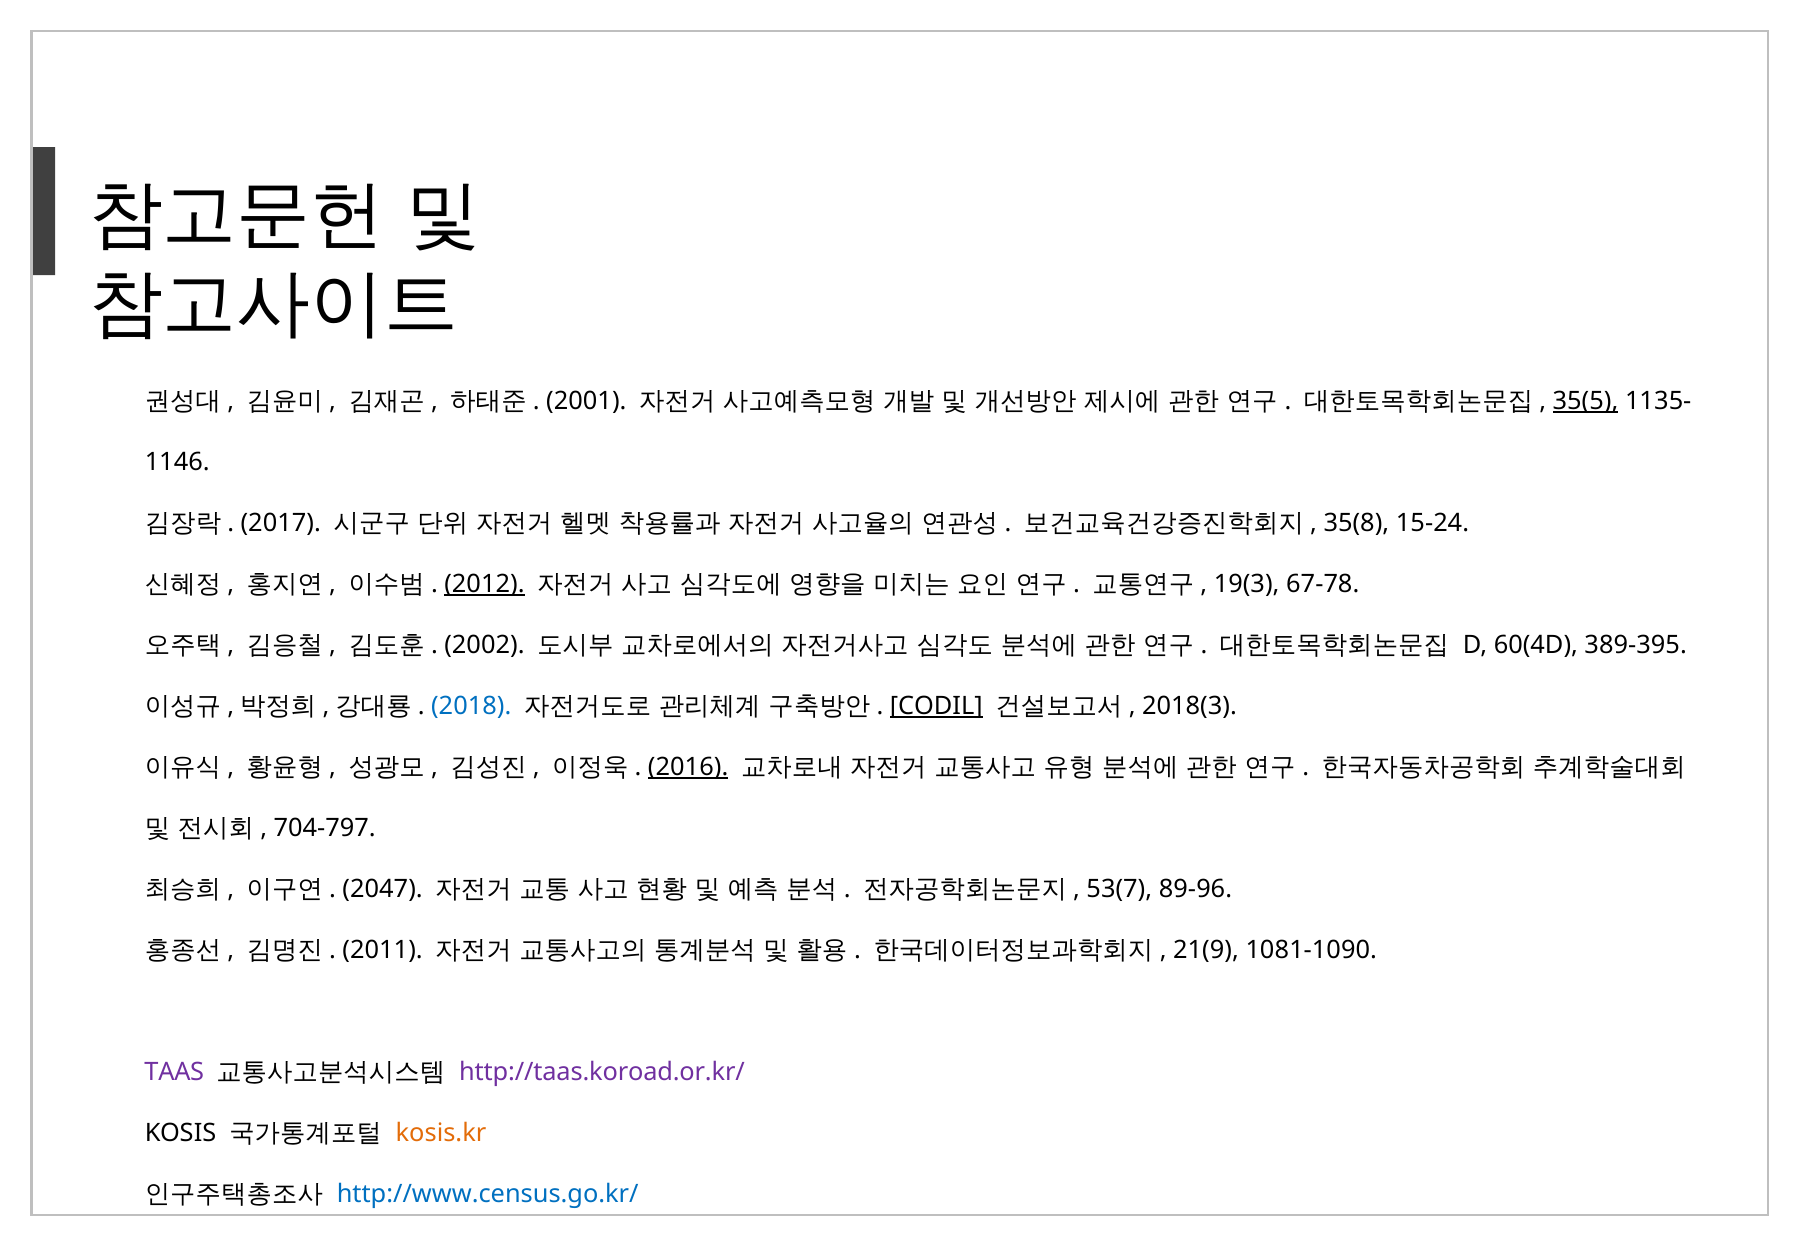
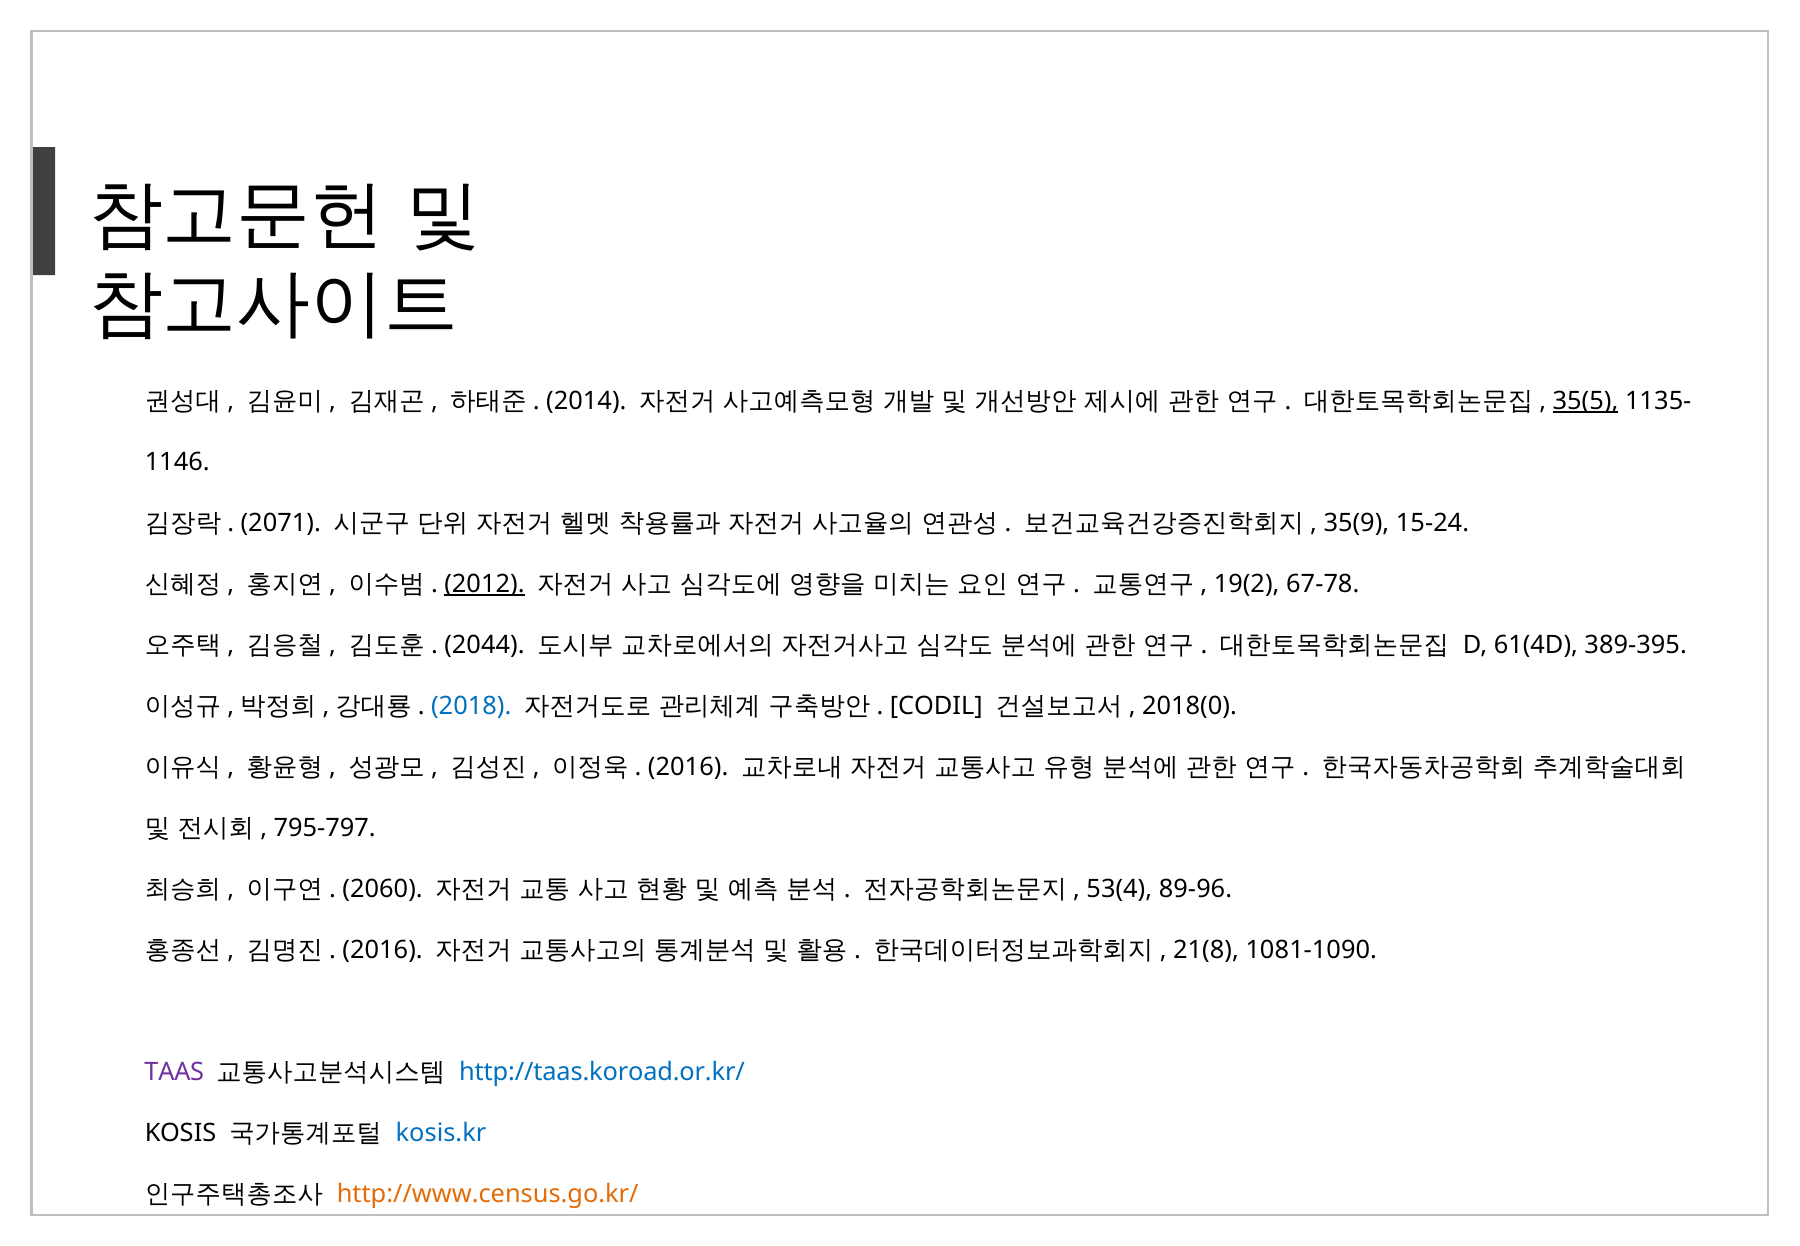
2001: 2001 -> 2014
2017: 2017 -> 2071
35(8: 35(8 -> 35(9
19(3: 19(3 -> 19(2
2002: 2002 -> 2044
60(4D: 60(4D -> 61(4D
CODIL underline: present -> none
2018(3: 2018(3 -> 2018(0
2016 at (688, 767) underline: present -> none
704-797: 704-797 -> 795-797
2047: 2047 -> 2060
53(7: 53(7 -> 53(4
2011 at (383, 950): 2011 -> 2016
21(9: 21(9 -> 21(8
http://taas.koroad.or.kr/ colour: purple -> blue
kosis.kr colour: orange -> blue
http://www.census.go.kr/ colour: blue -> orange
